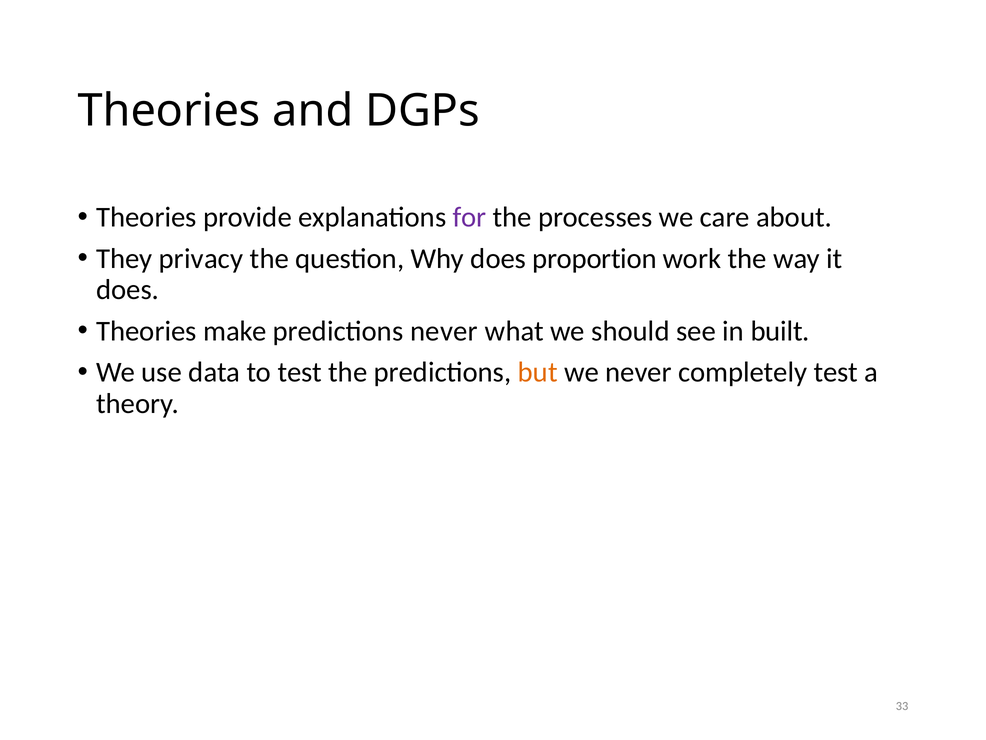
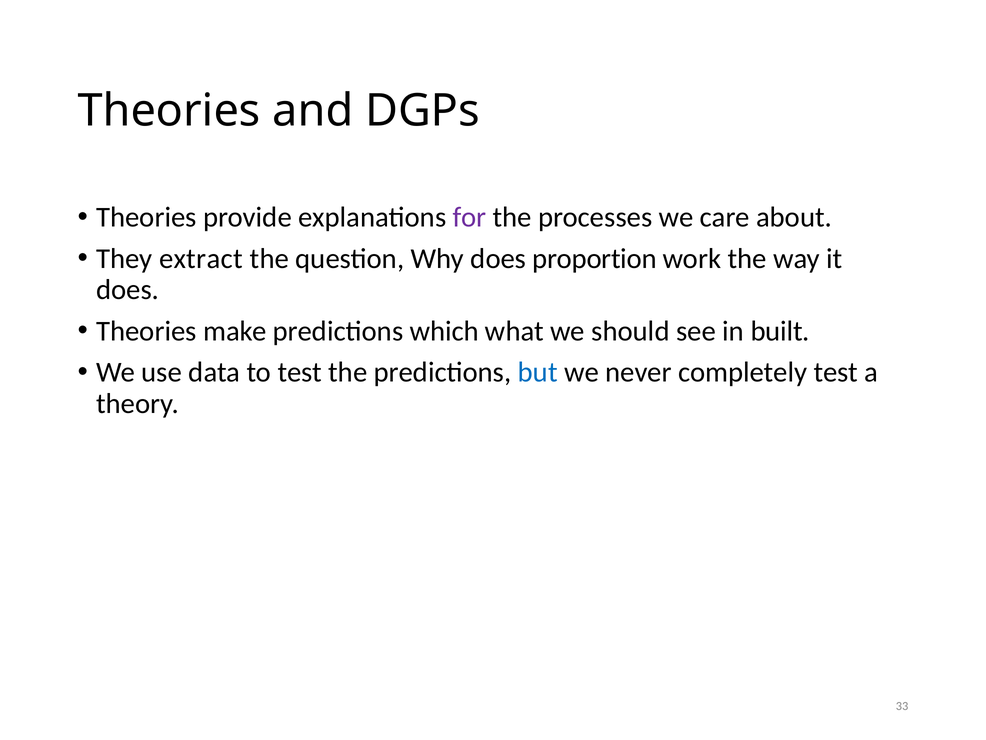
privacy: privacy -> extract
predictions never: never -> which
but colour: orange -> blue
